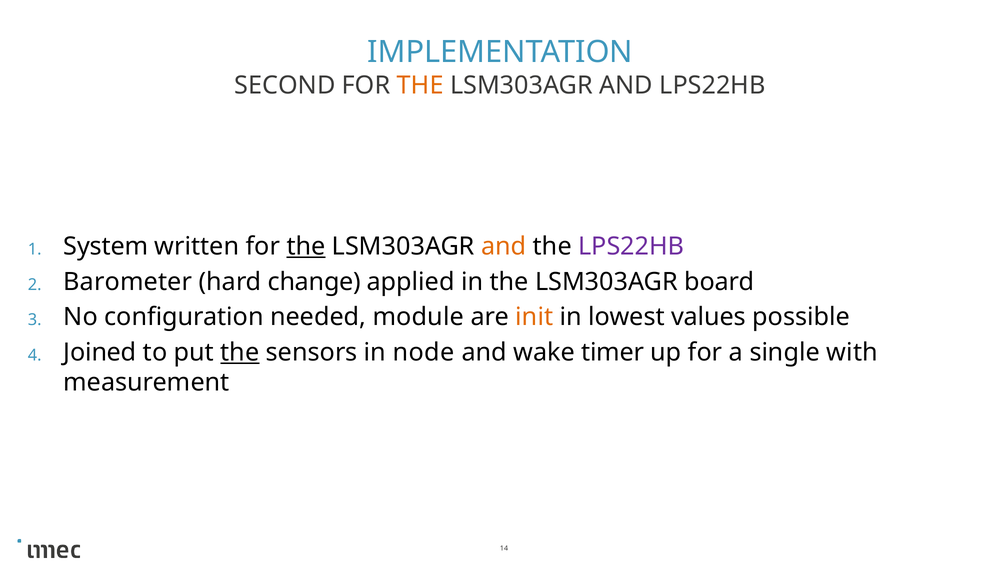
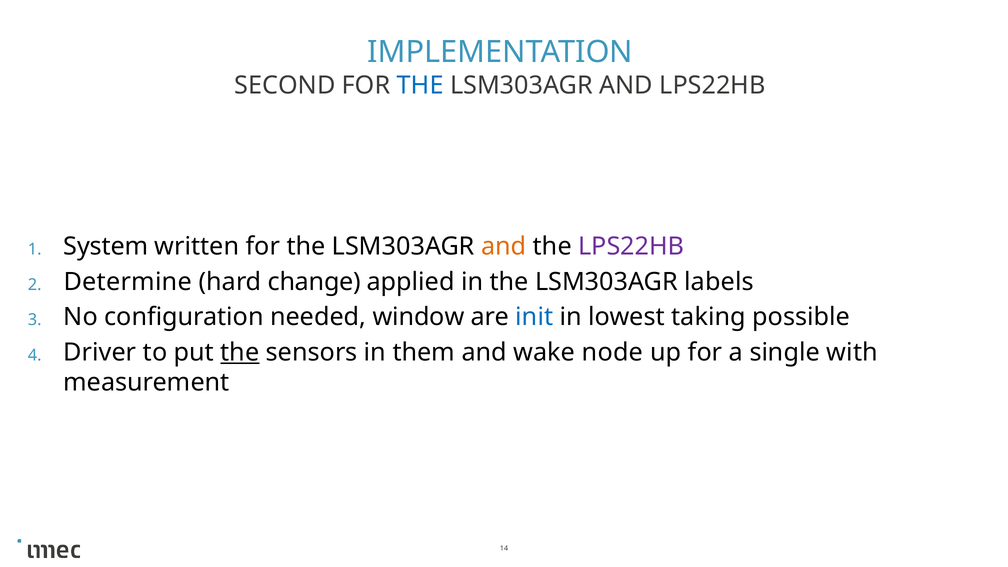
THE at (420, 85) colour: orange -> blue
the at (306, 247) underline: present -> none
Barometer: Barometer -> Determine
board: board -> labels
module: module -> window
init colour: orange -> blue
values: values -> taking
Joined: Joined -> Driver
node: node -> them
timer: timer -> node
